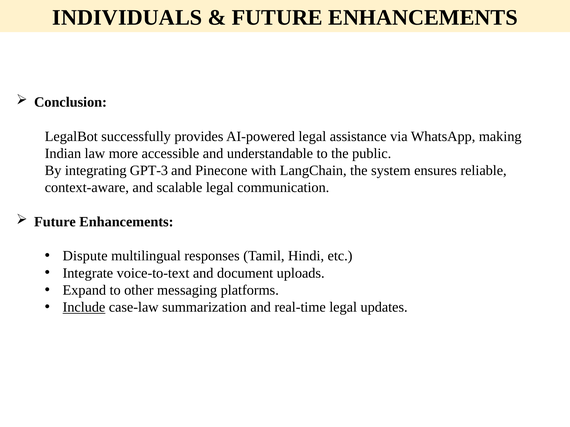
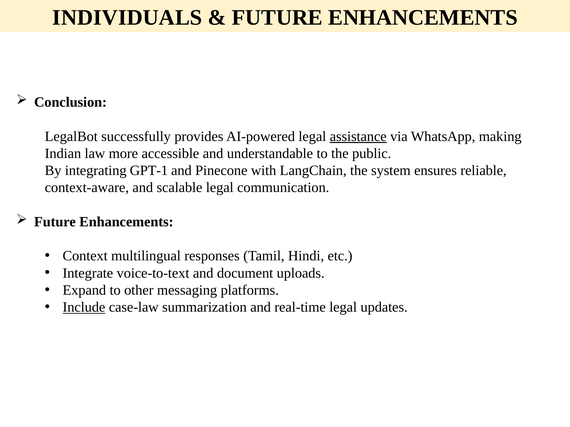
assistance underline: none -> present
GPT-3: GPT-3 -> GPT-1
Dispute: Dispute -> Context
